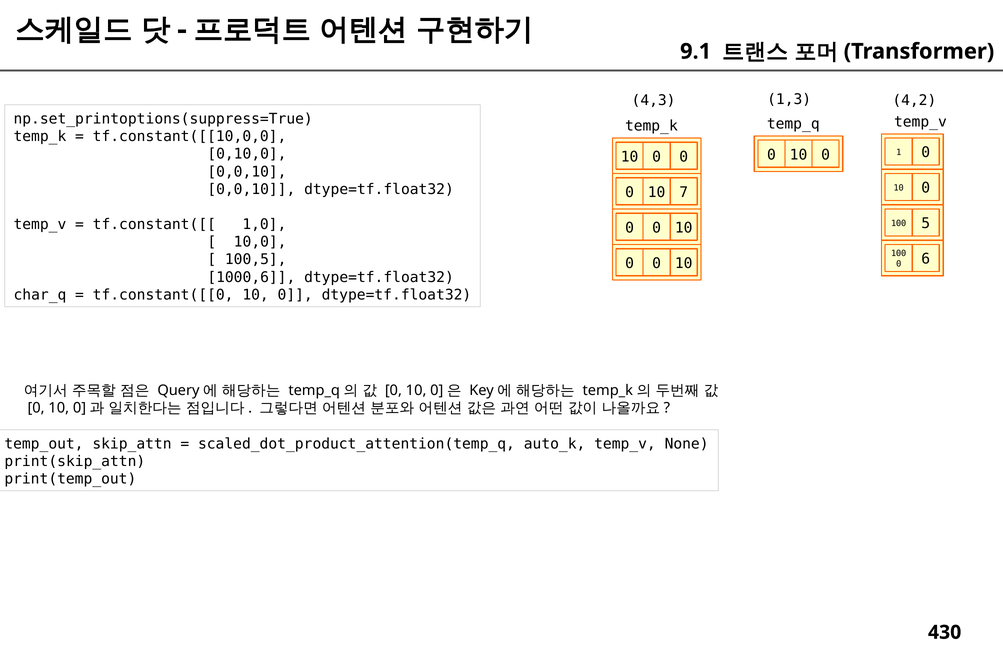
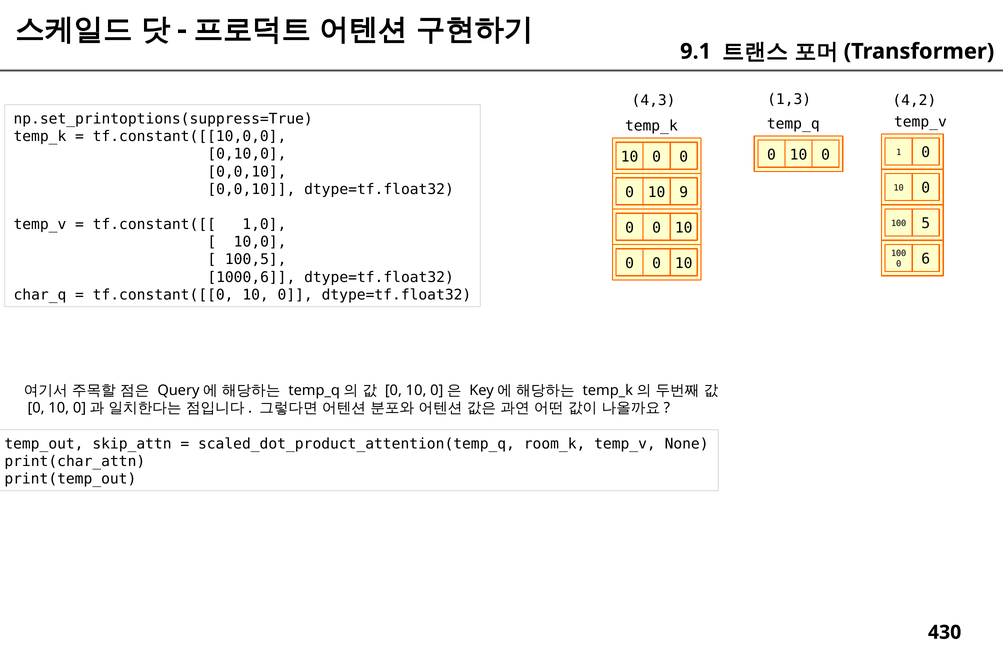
7: 7 -> 9
auto_k: auto_k -> room_k
print(skip_attn: print(skip_attn -> print(char_attn
